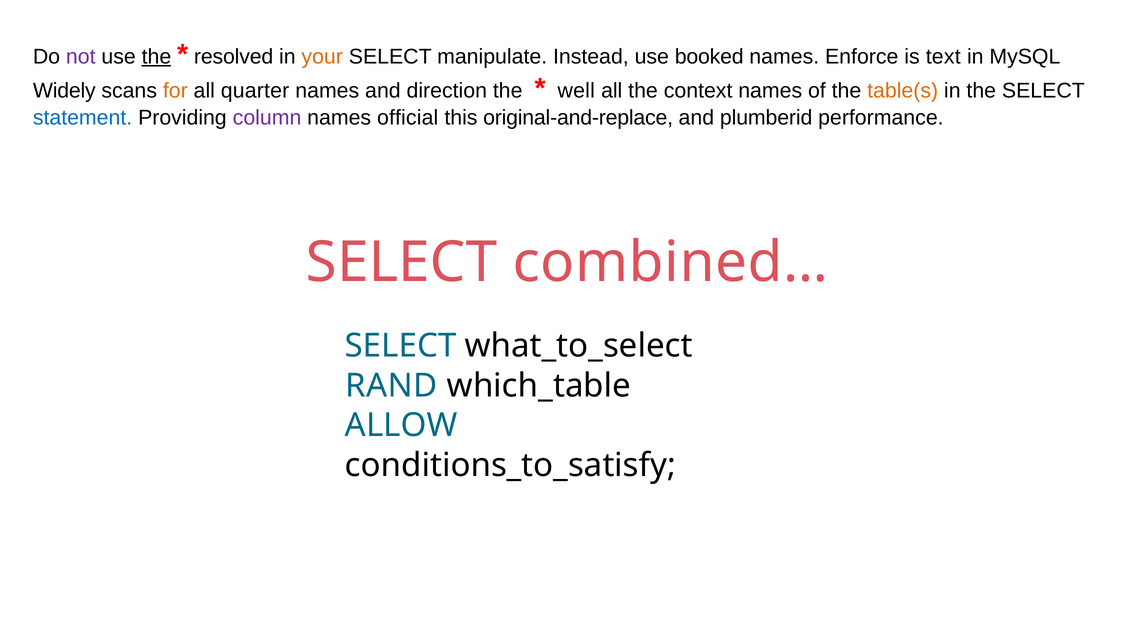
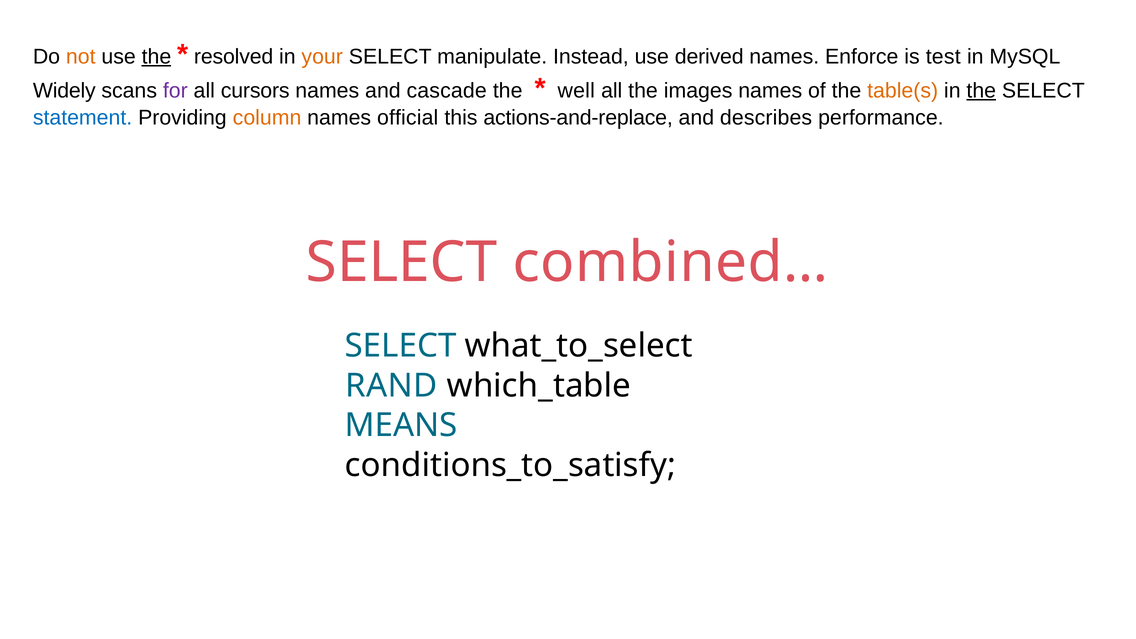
not colour: purple -> orange
booked: booked -> derived
text: text -> test
for colour: orange -> purple
quarter: quarter -> cursors
direction: direction -> cascade
context: context -> images
the at (981, 91) underline: none -> present
column colour: purple -> orange
original-and-replace: original-and-replace -> actions-and-replace
plumberid: plumberid -> describes
ALLOW: ALLOW -> MEANS
